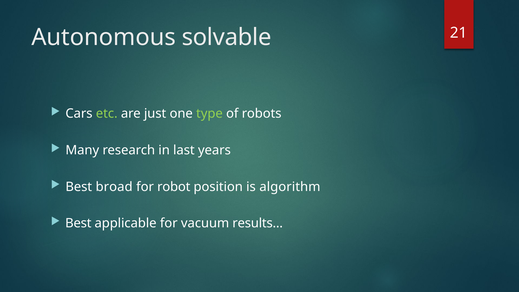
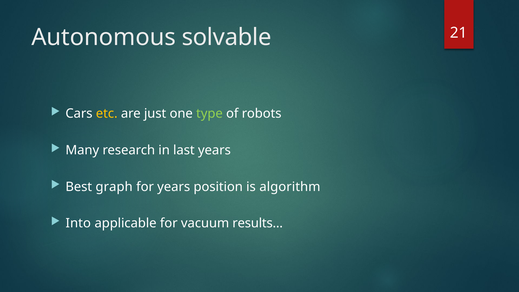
etc colour: light green -> yellow
broad: broad -> graph
for robot: robot -> years
Best at (78, 223): Best -> Into
